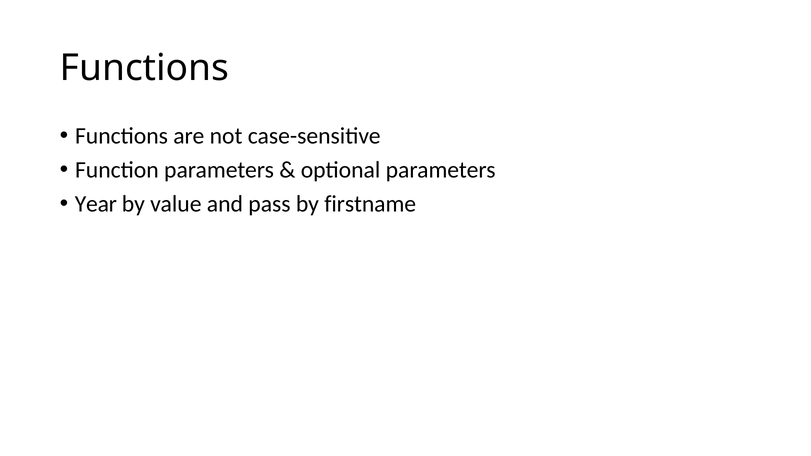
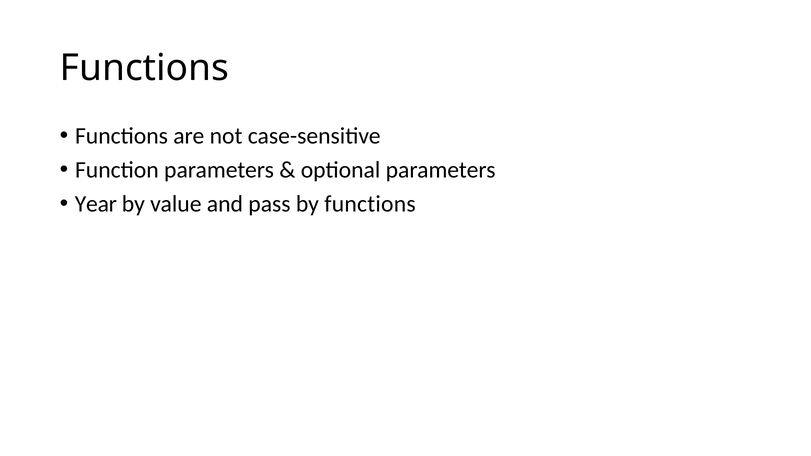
by firstname: firstname -> functions
